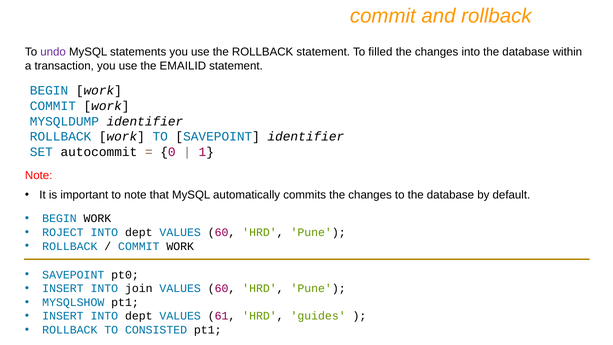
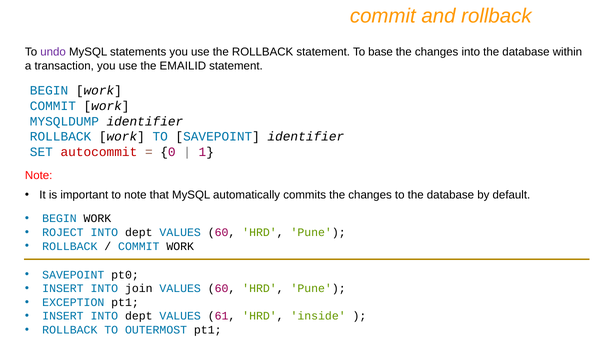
filled: filled -> base
autocommit colour: black -> red
MYSQLSHOW: MYSQLSHOW -> EXCEPTION
guides: guides -> inside
CONSISTED: CONSISTED -> OUTERMOST
